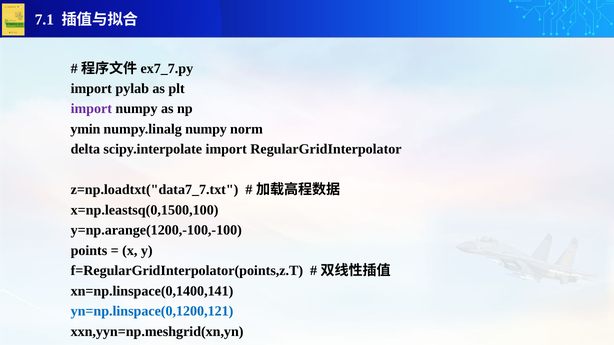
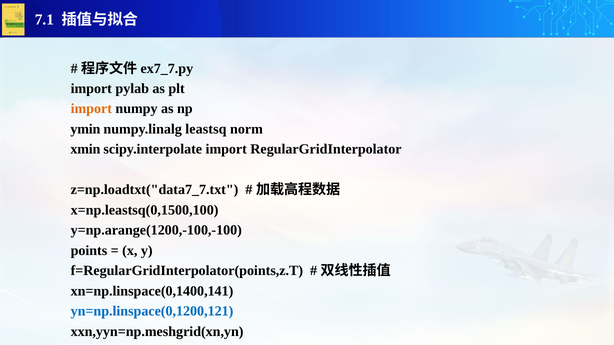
import at (91, 109) colour: purple -> orange
numpy.linalg numpy: numpy -> leastsq
delta: delta -> xmin
